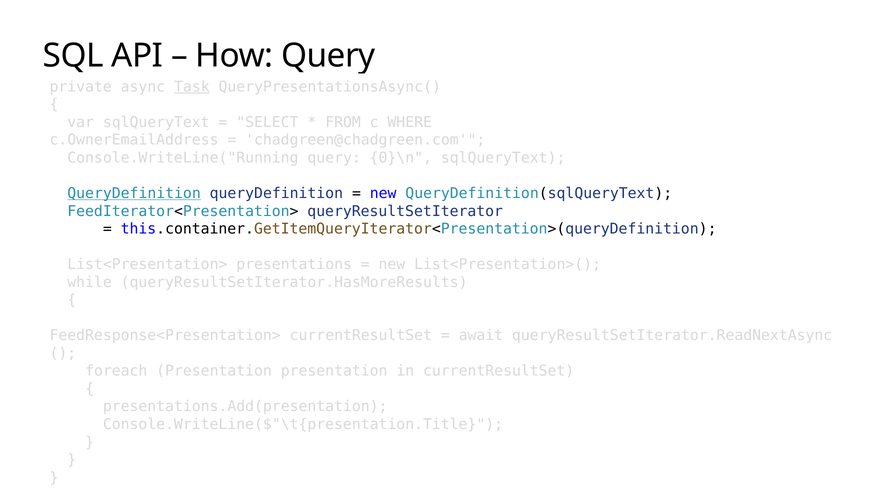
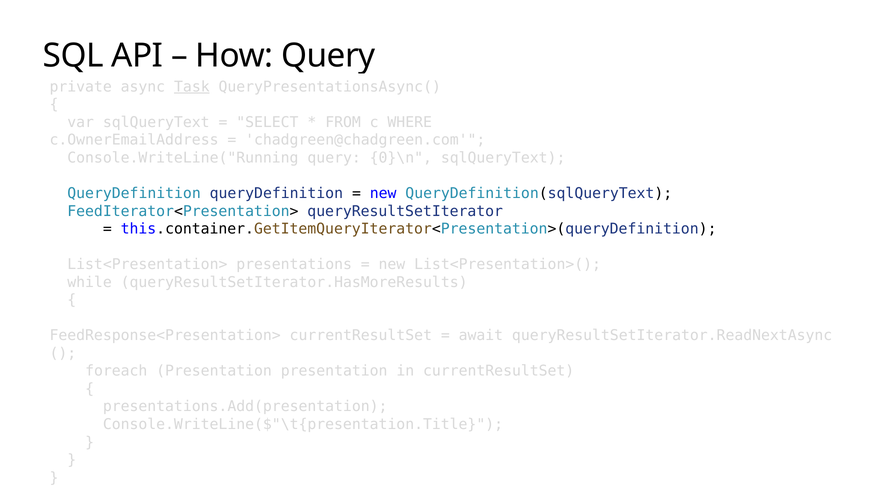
QueryDefinition at (134, 193) underline: present -> none
